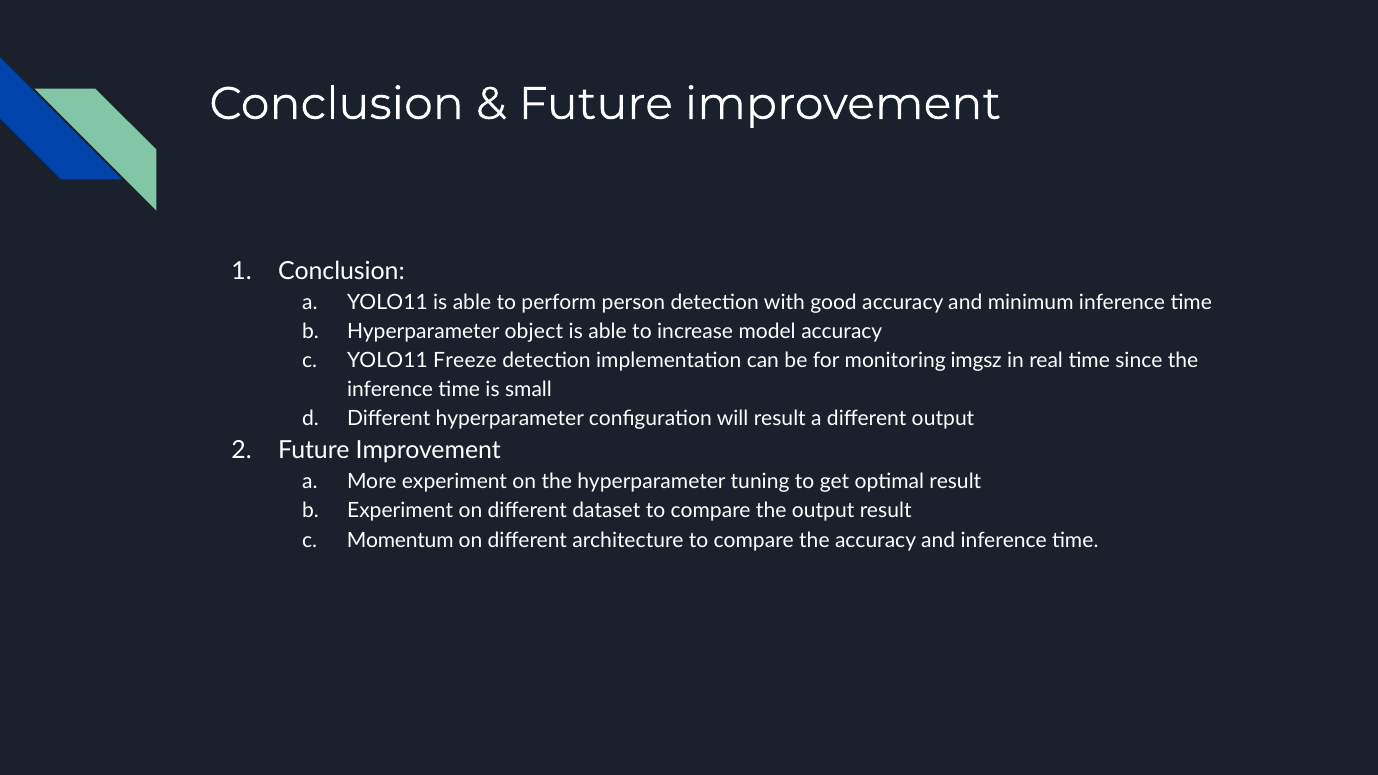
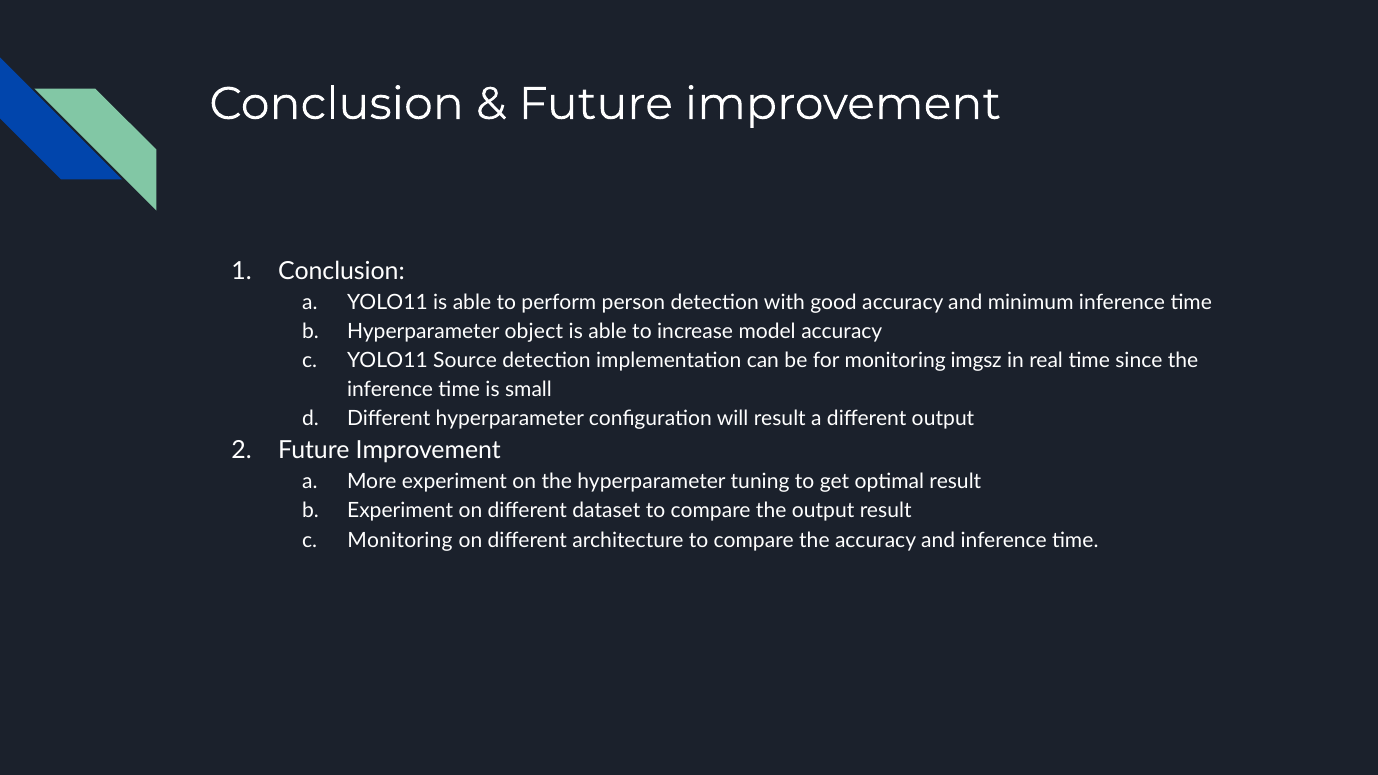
Freeze: Freeze -> Source
Momentum at (400, 540): Momentum -> Monitoring
